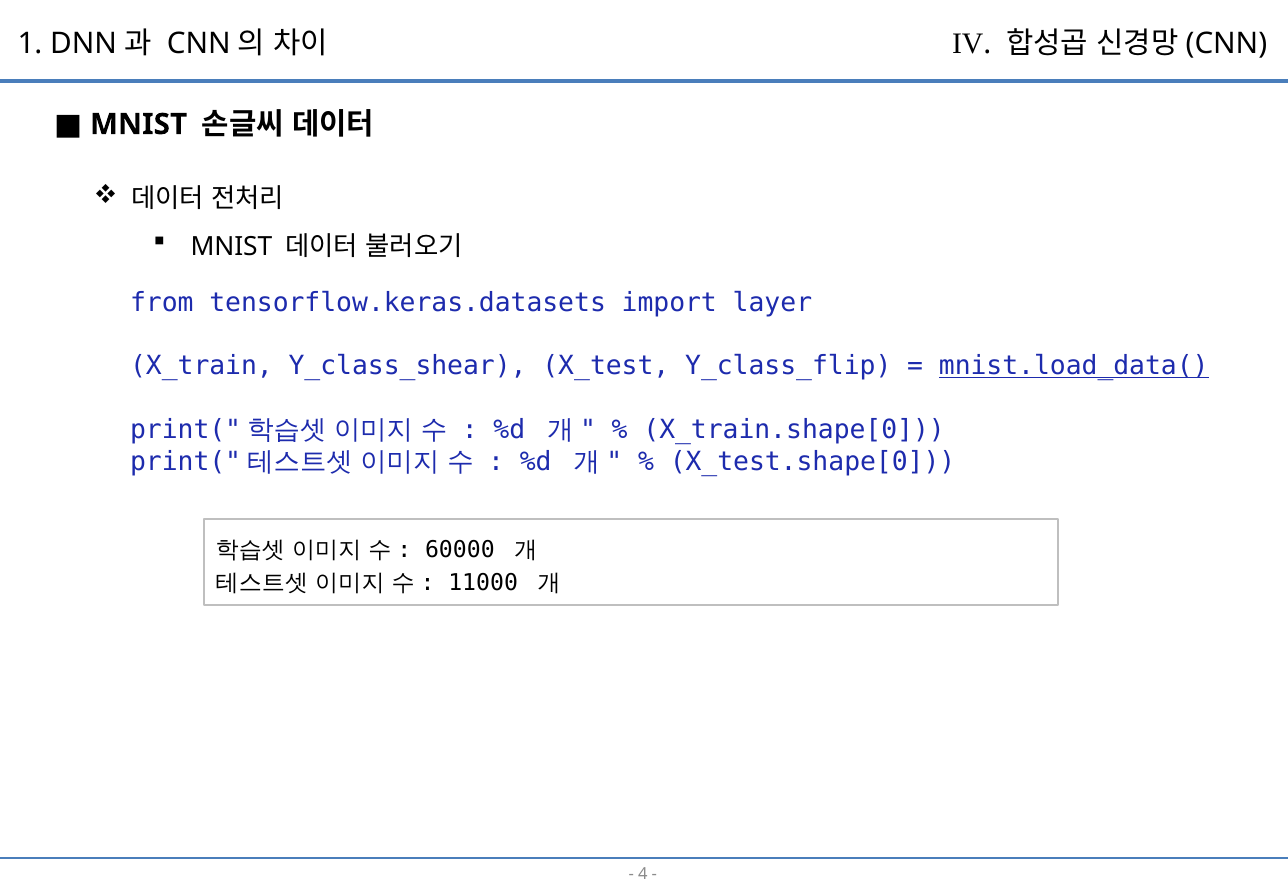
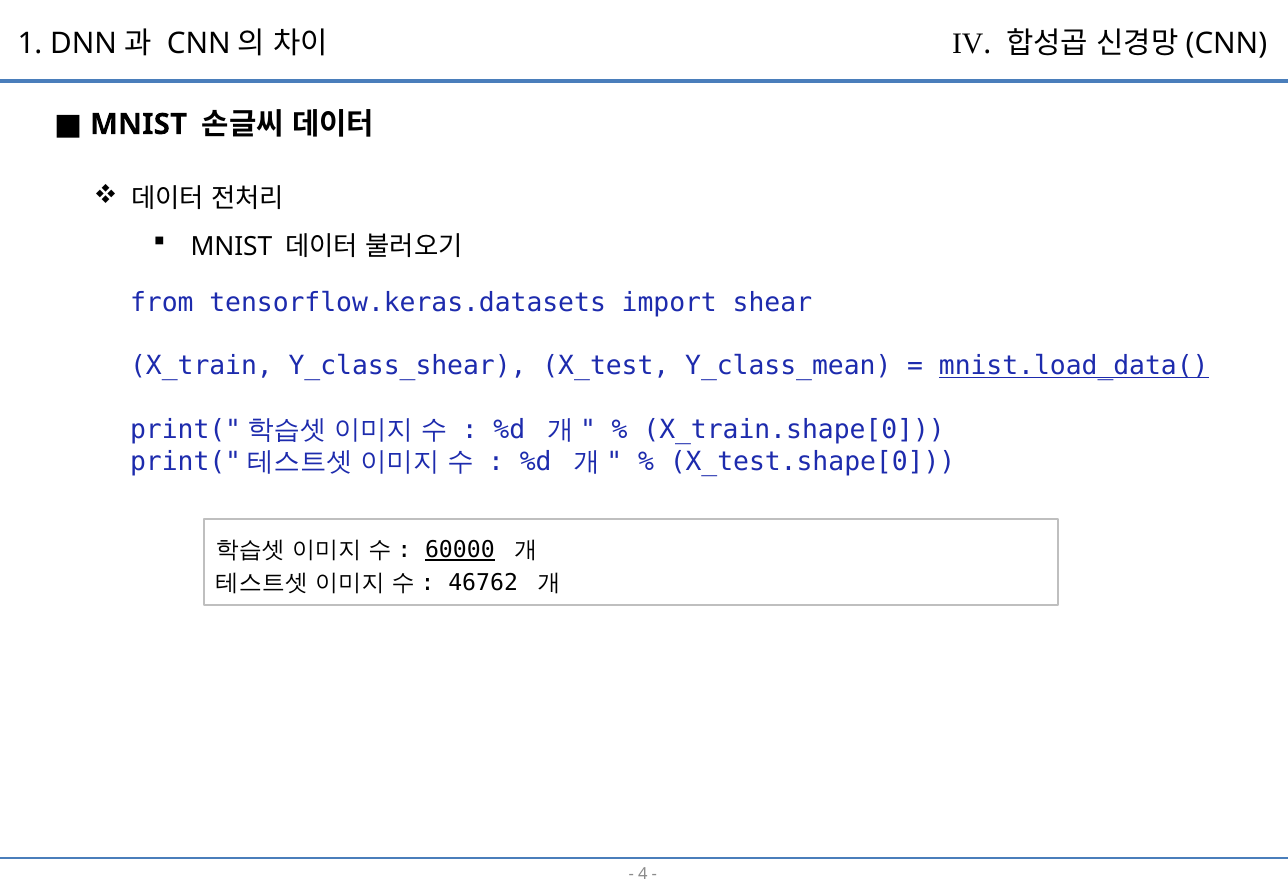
layer: layer -> shear
Y_class_flip: Y_class_flip -> Y_class_mean
60000 underline: none -> present
11000: 11000 -> 46762
